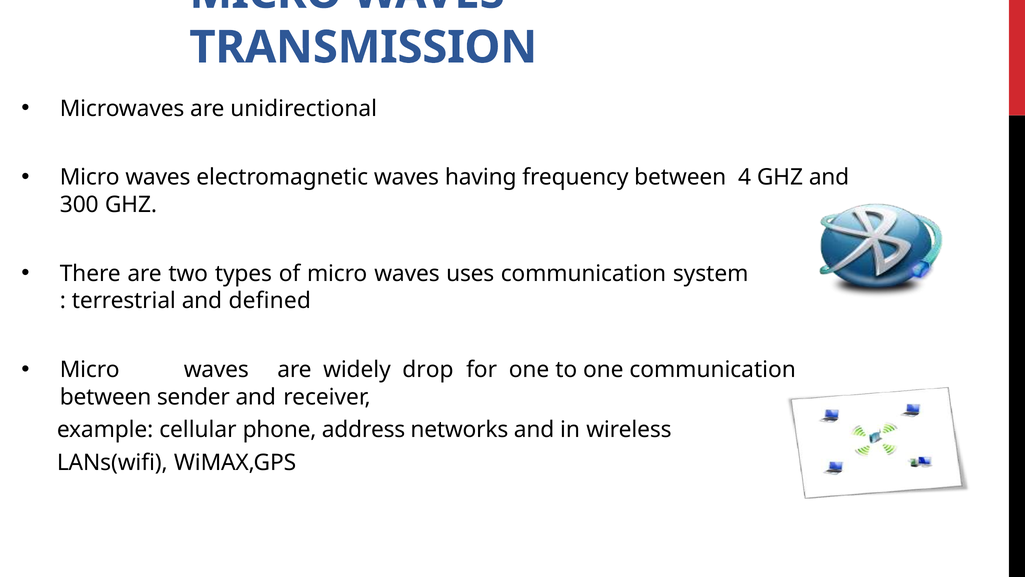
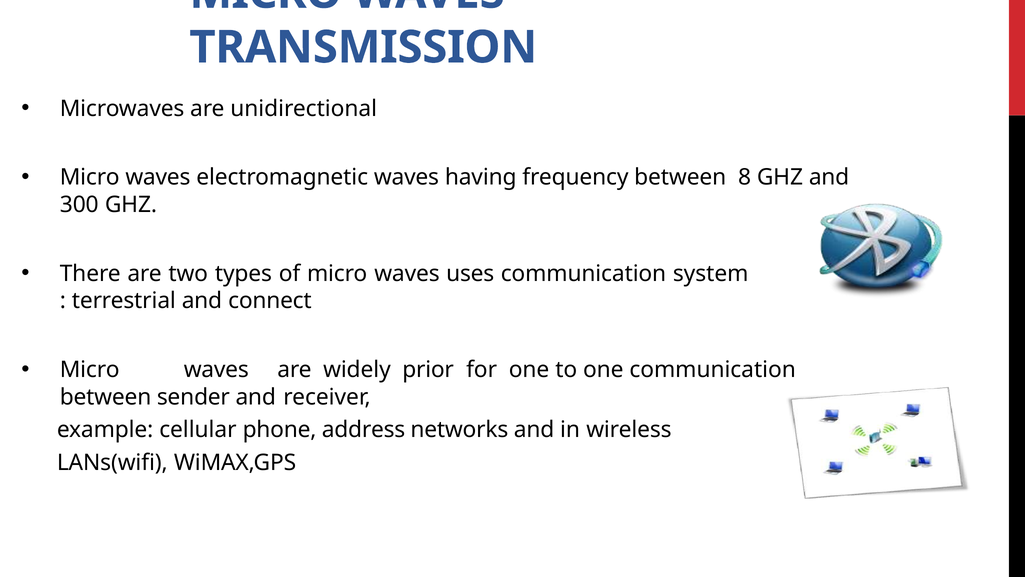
4: 4 -> 8
defined: defined -> connect
drop: drop -> prior
